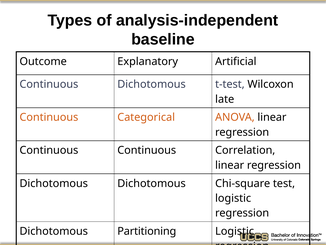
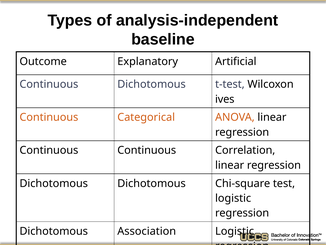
late: late -> ives
Partitioning: Partitioning -> Association
